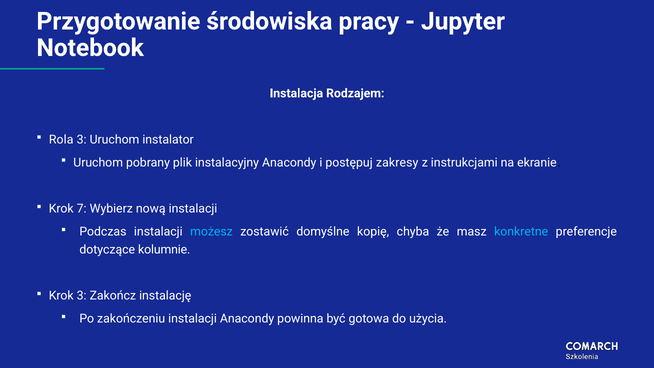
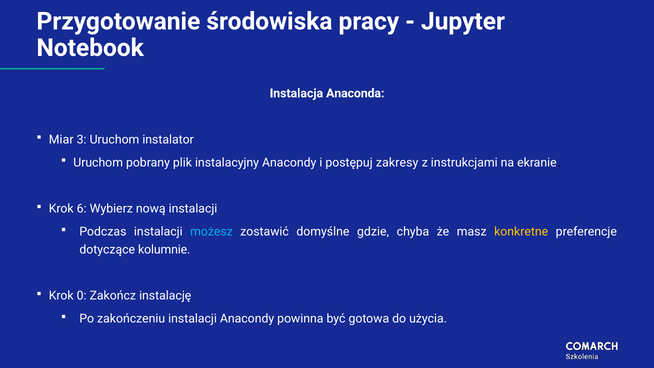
Rodzajem: Rodzajem -> Anaconda
Rola: Rola -> Miar
7: 7 -> 6
kopię: kopię -> gdzie
konkretne colour: light blue -> yellow
Krok 3: 3 -> 0
